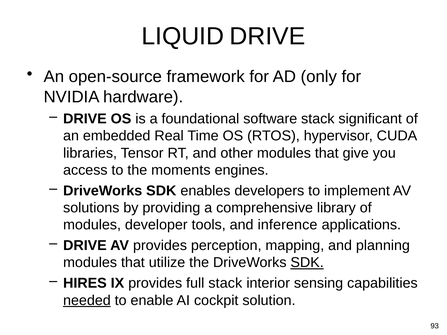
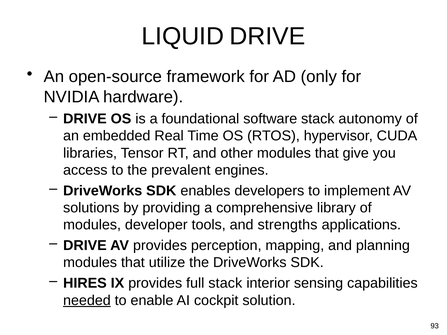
significant: significant -> autonomy
moments: moments -> prevalent
inference: inference -> strengths
SDK at (307, 263) underline: present -> none
